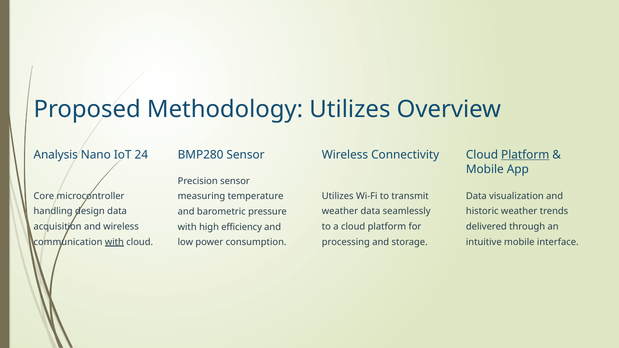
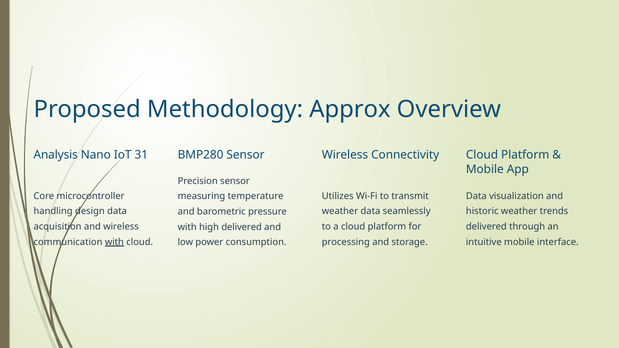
Methodology Utilizes: Utilizes -> Approx
24: 24 -> 31
Platform at (525, 155) underline: present -> none
high efficiency: efficiency -> delivered
